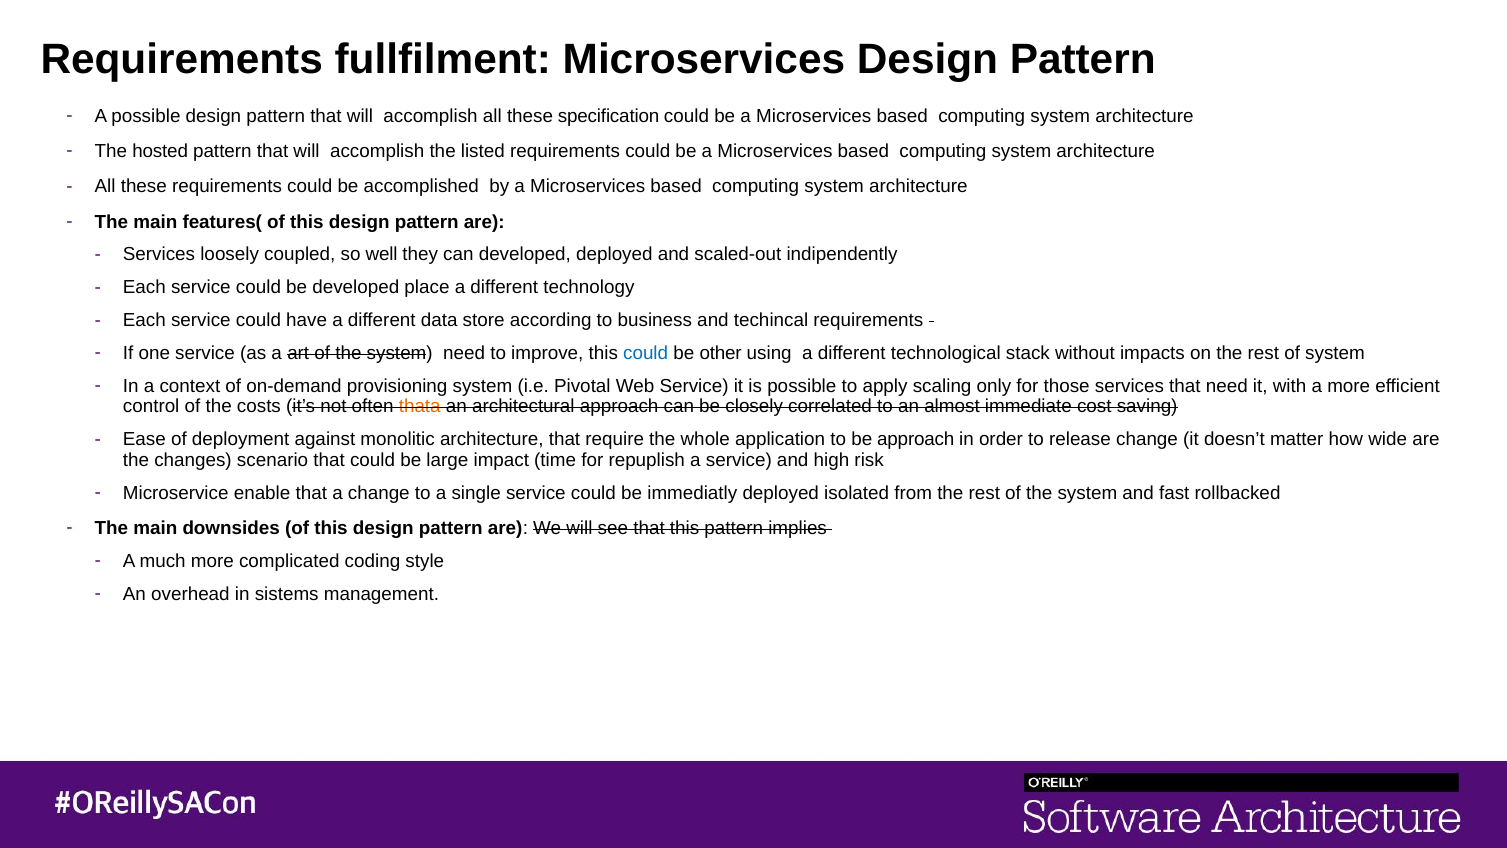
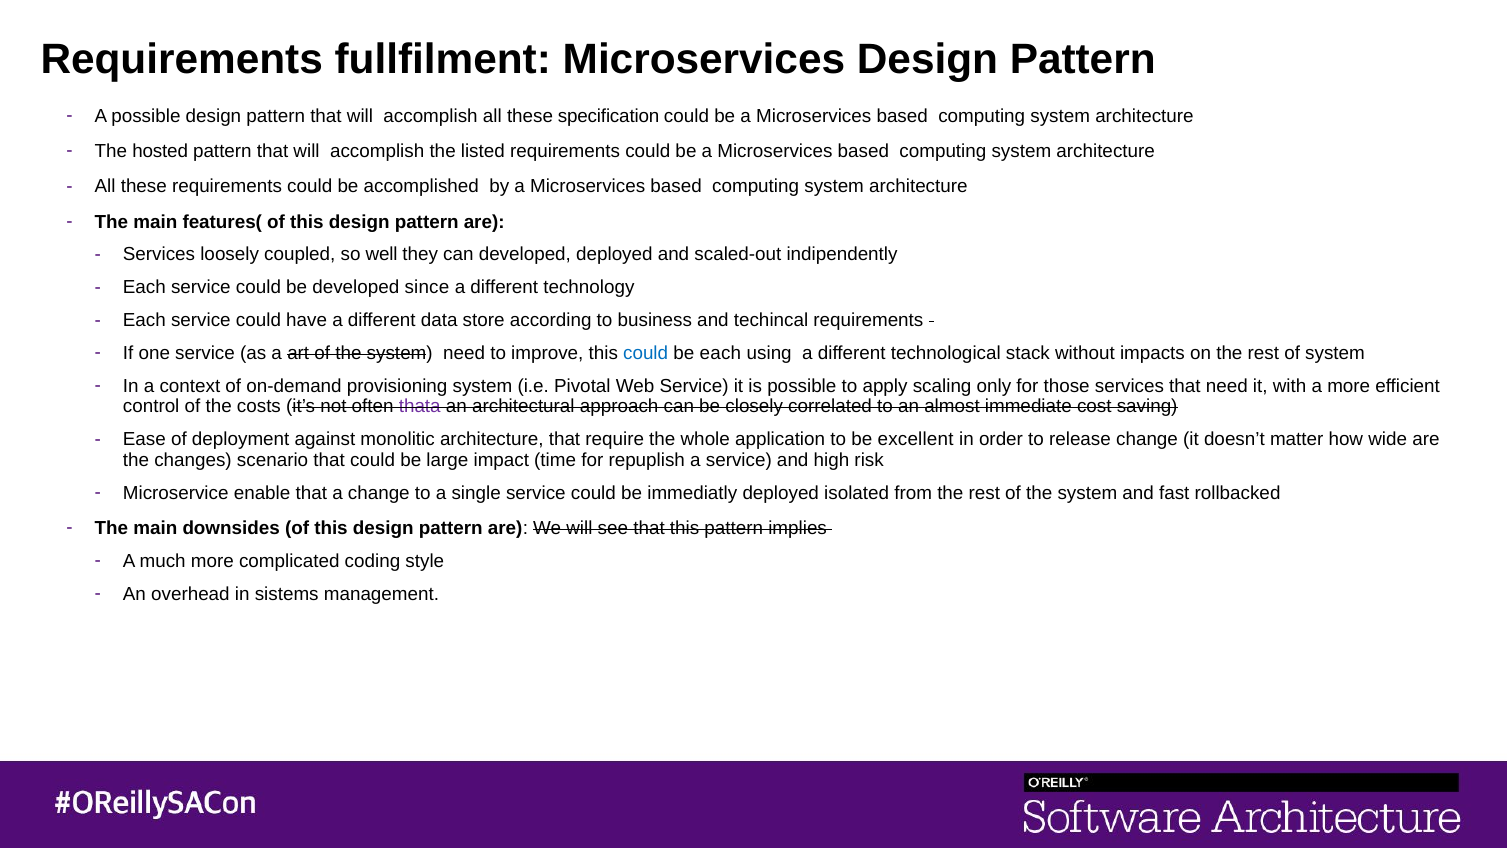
place: place -> since
be other: other -> each
thata colour: orange -> purple
be approach: approach -> excellent
